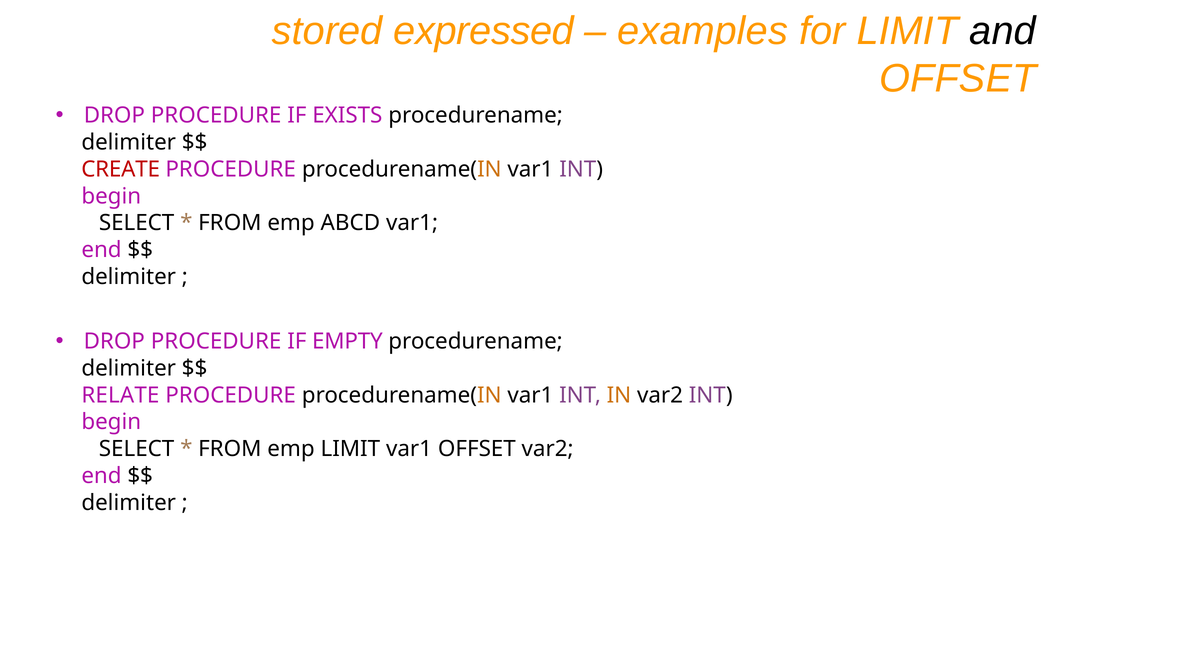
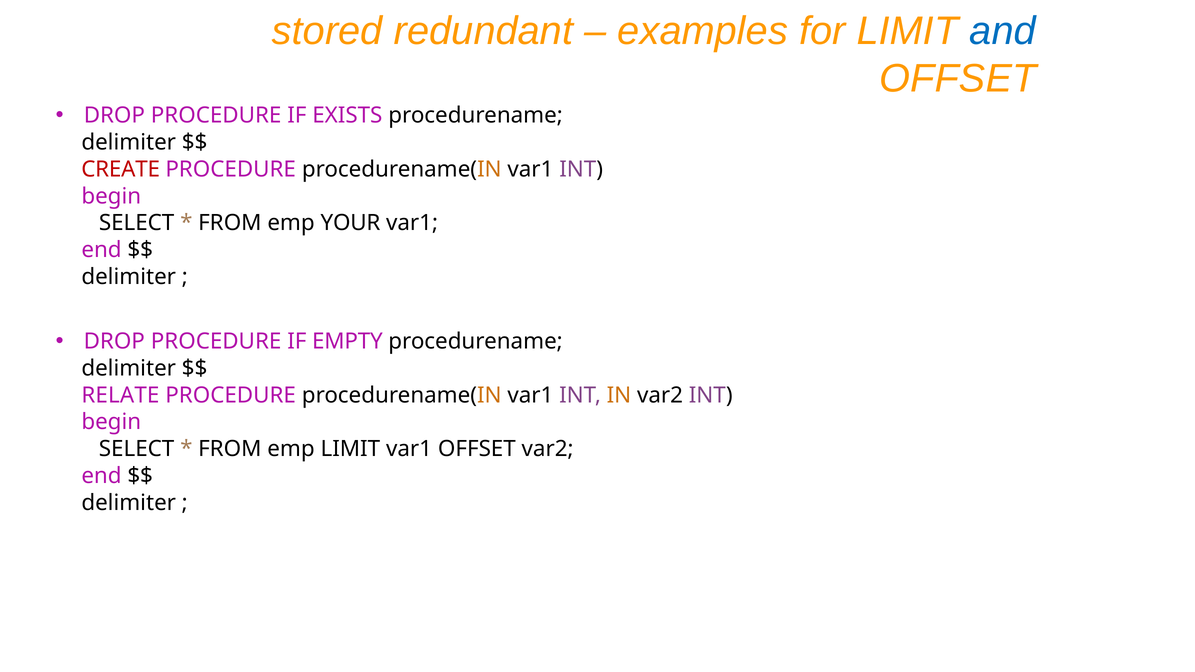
expressed: expressed -> redundant
and colour: black -> blue
ABCD: ABCD -> YOUR
